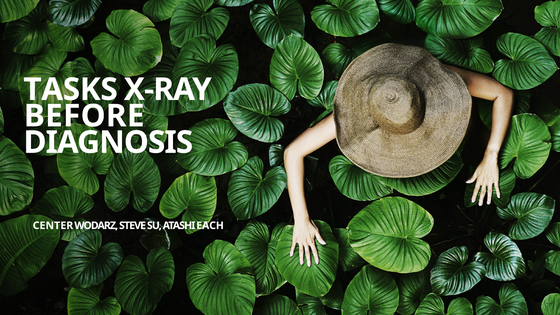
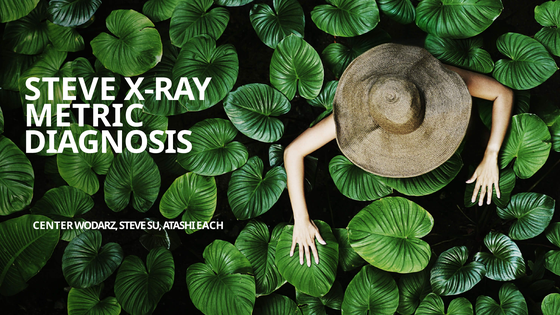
TASKS at (71, 90): TASKS -> STEVE
BEFORE: BEFORE -> METRIC
